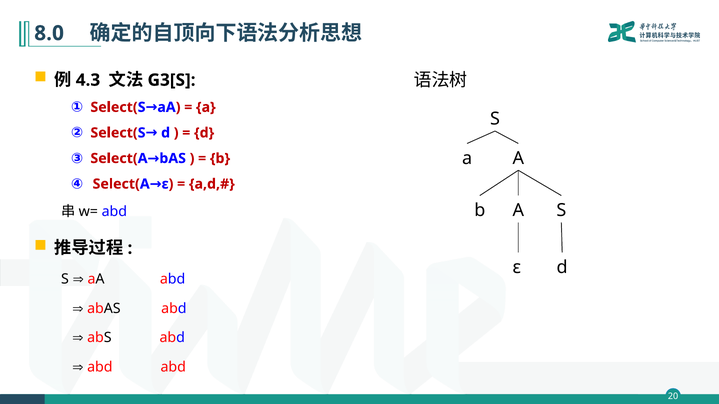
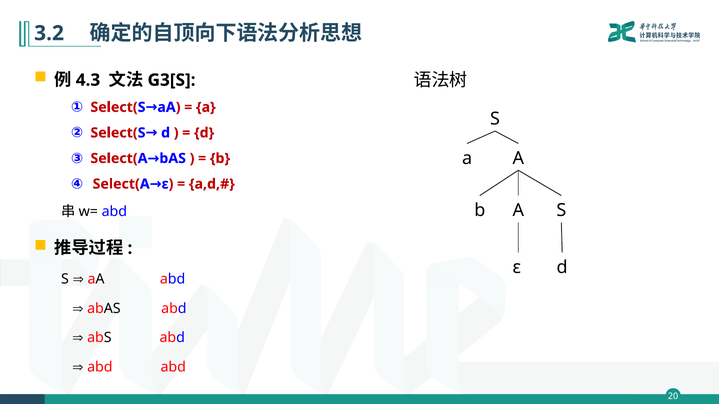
8.0: 8.0 -> 3.2
